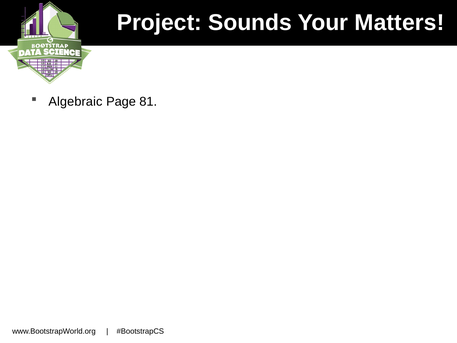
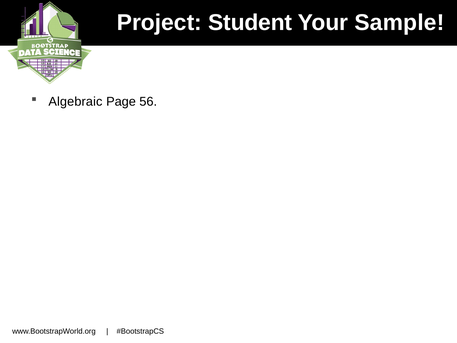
Sounds: Sounds -> Student
Matters: Matters -> Sample
81: 81 -> 56
